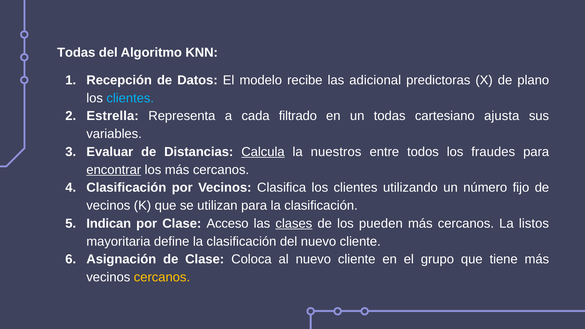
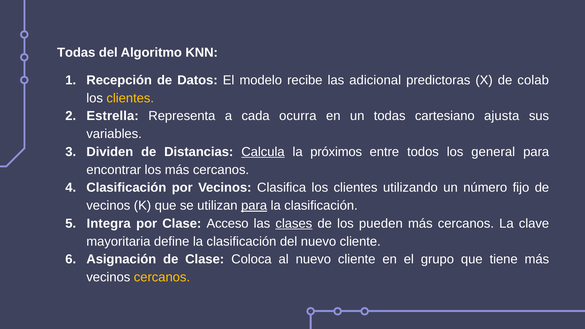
plano: plano -> colab
clientes at (130, 98) colour: light blue -> yellow
filtrado: filtrado -> ocurra
Evaluar: Evaluar -> Dividen
nuestros: nuestros -> próximos
fraudes: fraudes -> general
encontrar underline: present -> none
para at (254, 206) underline: none -> present
Indican: Indican -> Integra
listos: listos -> clave
